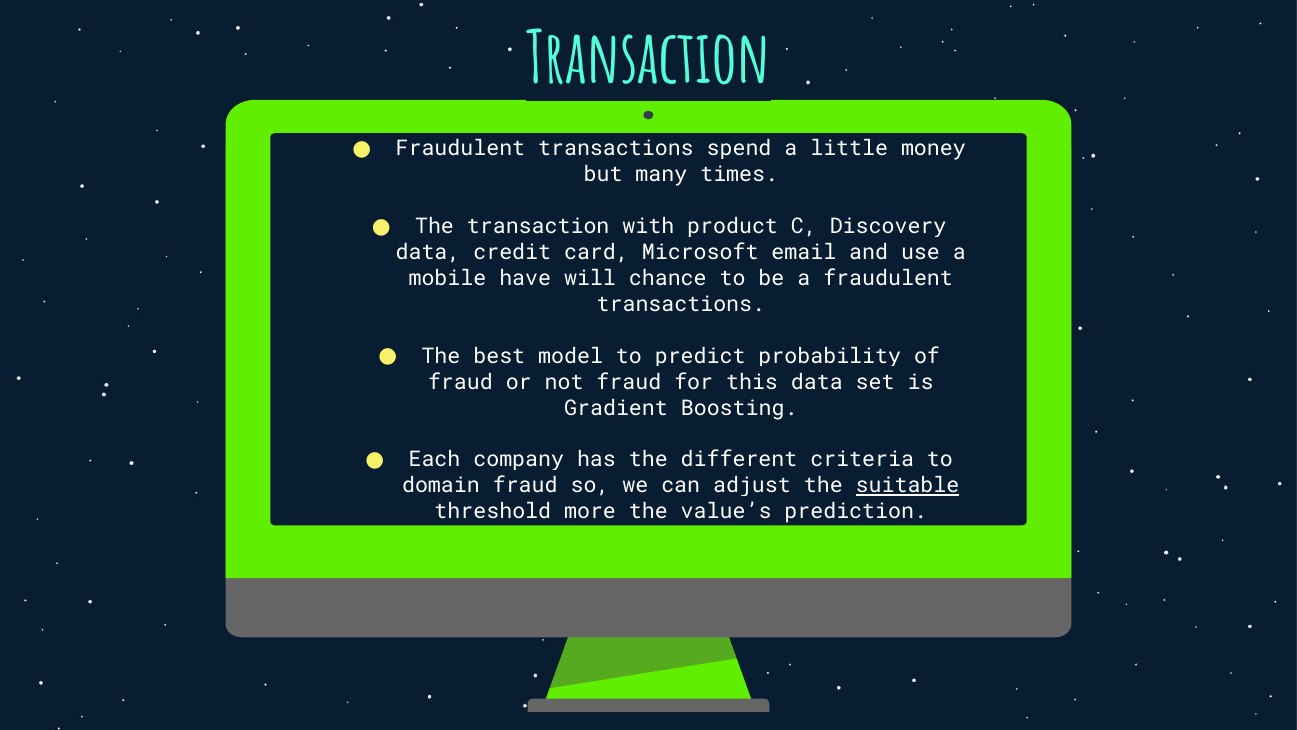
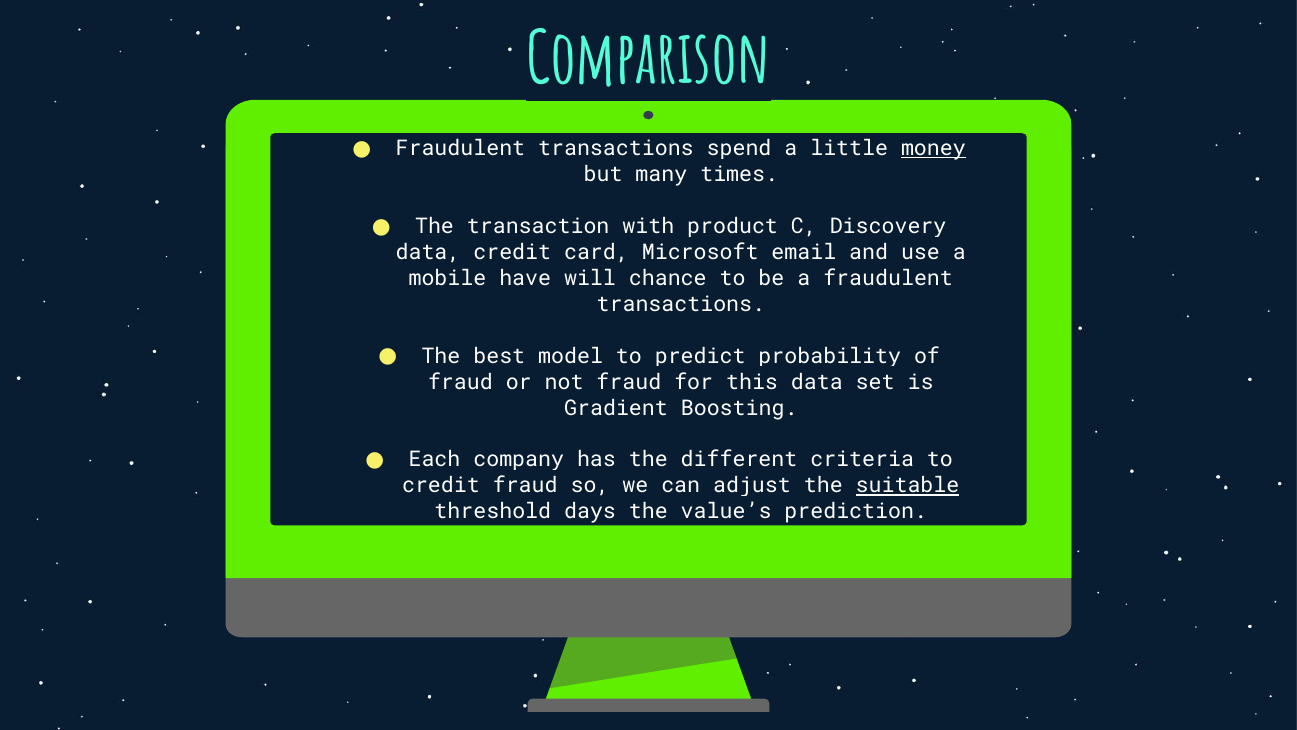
Transaction at (649, 60): Transaction -> Comparison
money underline: none -> present
domain at (441, 486): domain -> credit
more: more -> days
